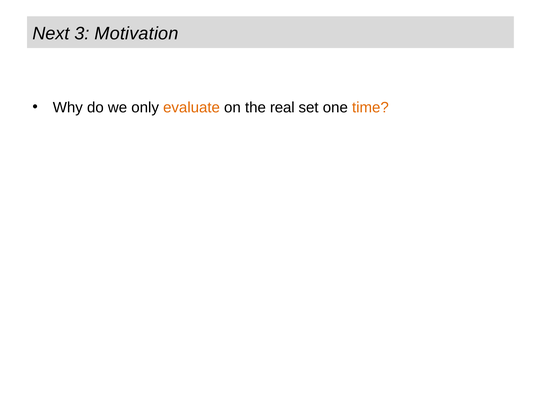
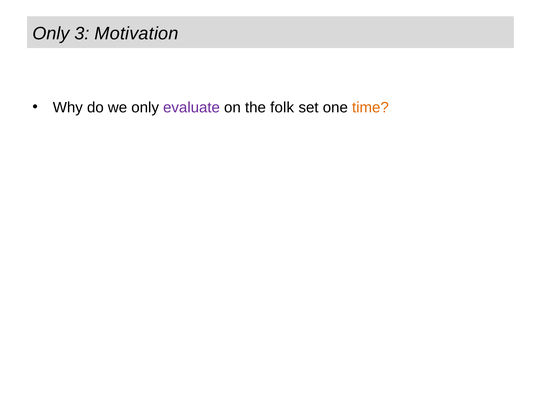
Next at (51, 33): Next -> Only
evaluate colour: orange -> purple
real: real -> folk
